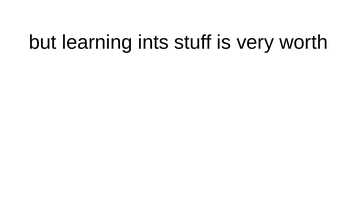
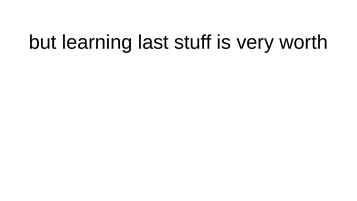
ints: ints -> last
